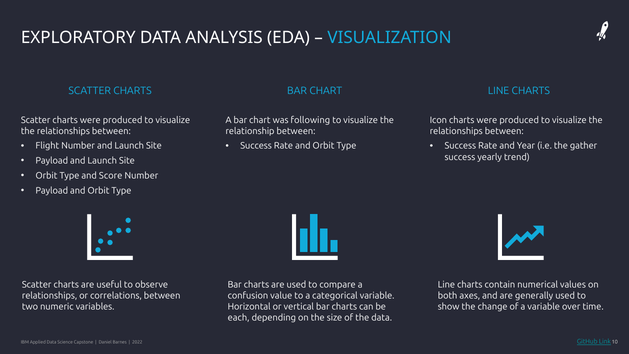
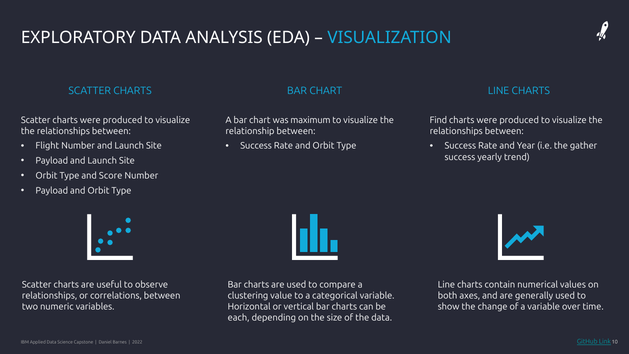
following: following -> maximum
Icon: Icon -> Find
confusion: confusion -> clustering
